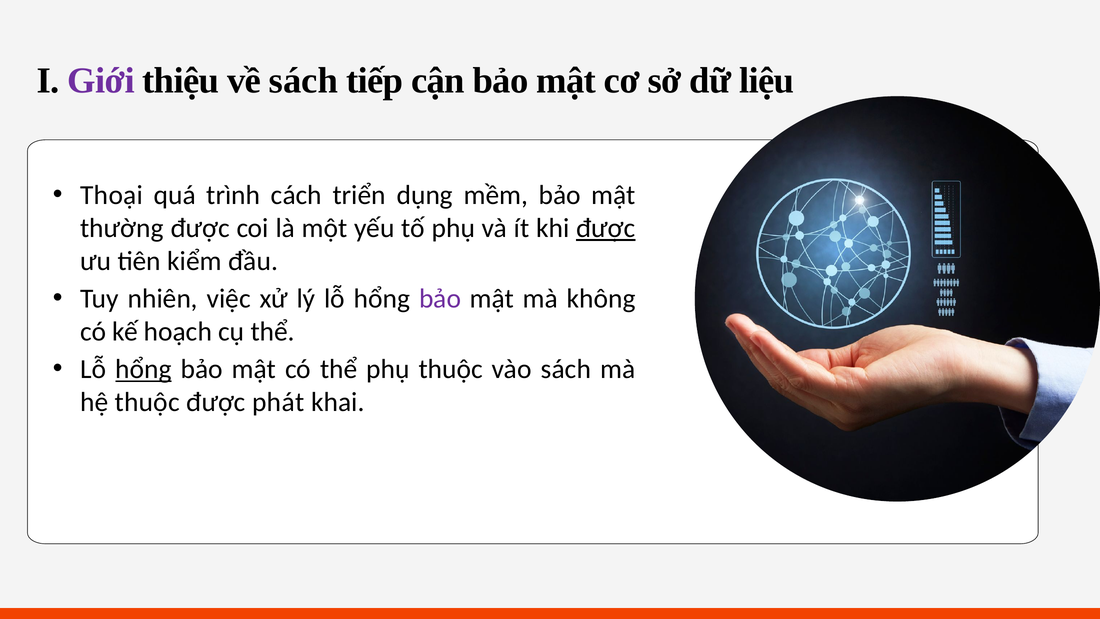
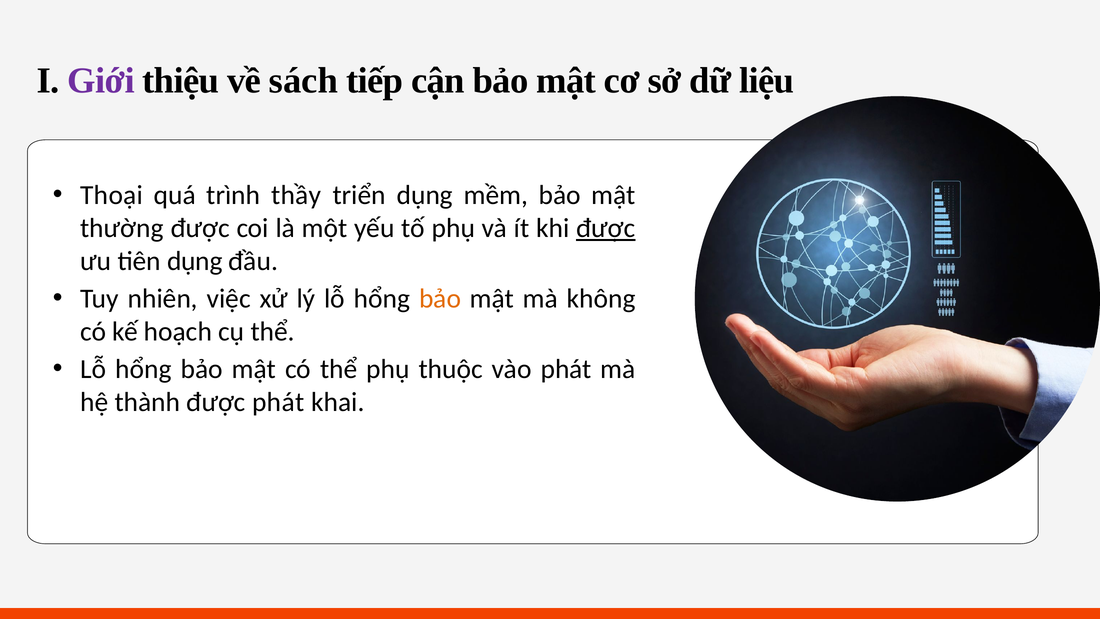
cách: cách -> thầy
tiên kiểm: kiểm -> dụng
bảo at (440, 299) colour: purple -> orange
hổng at (144, 369) underline: present -> none
vào sách: sách -> phát
hệ thuộc: thuộc -> thành
